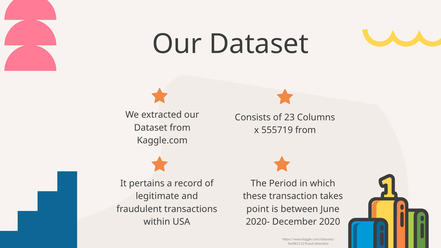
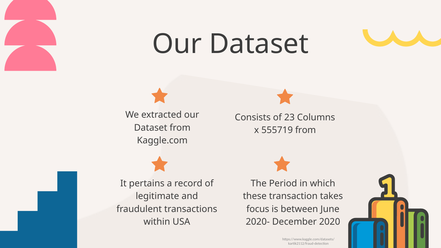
point: point -> focus
